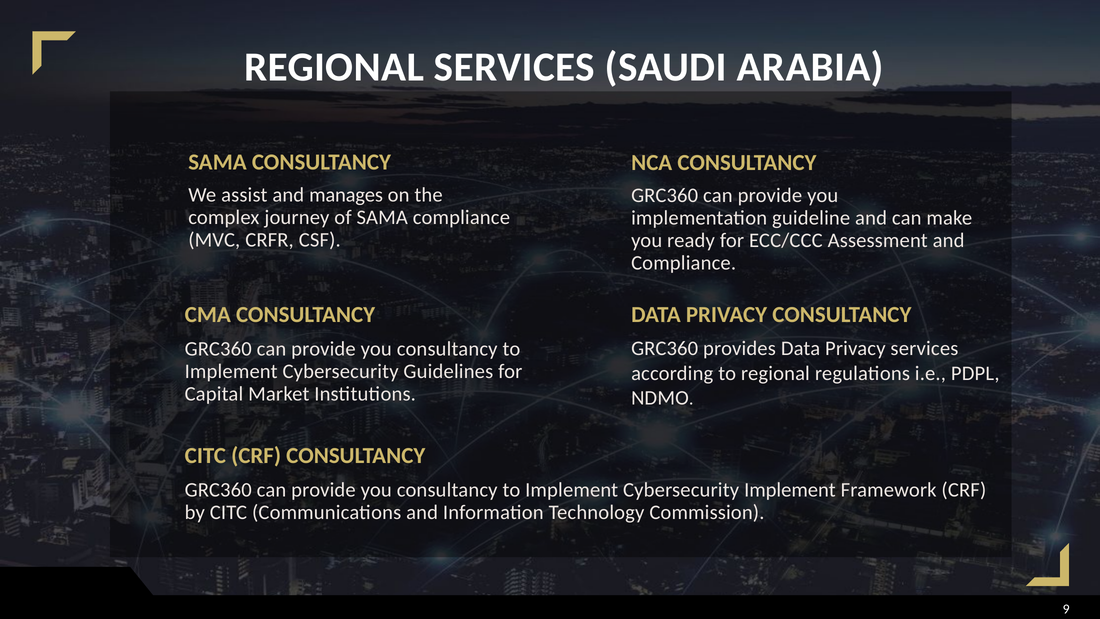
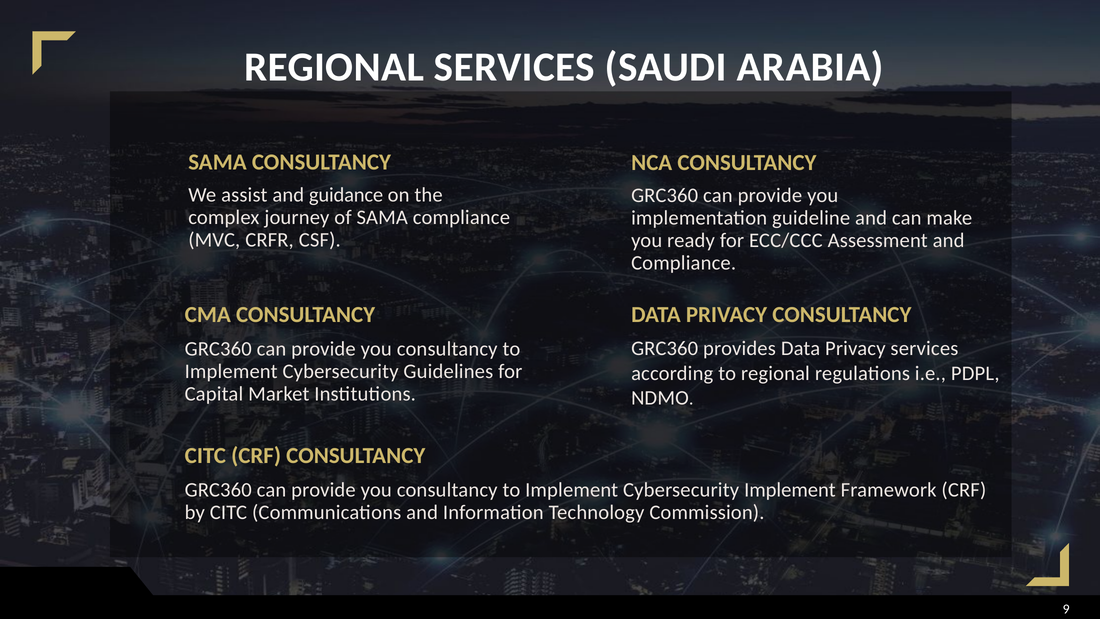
manages: manages -> guidance
